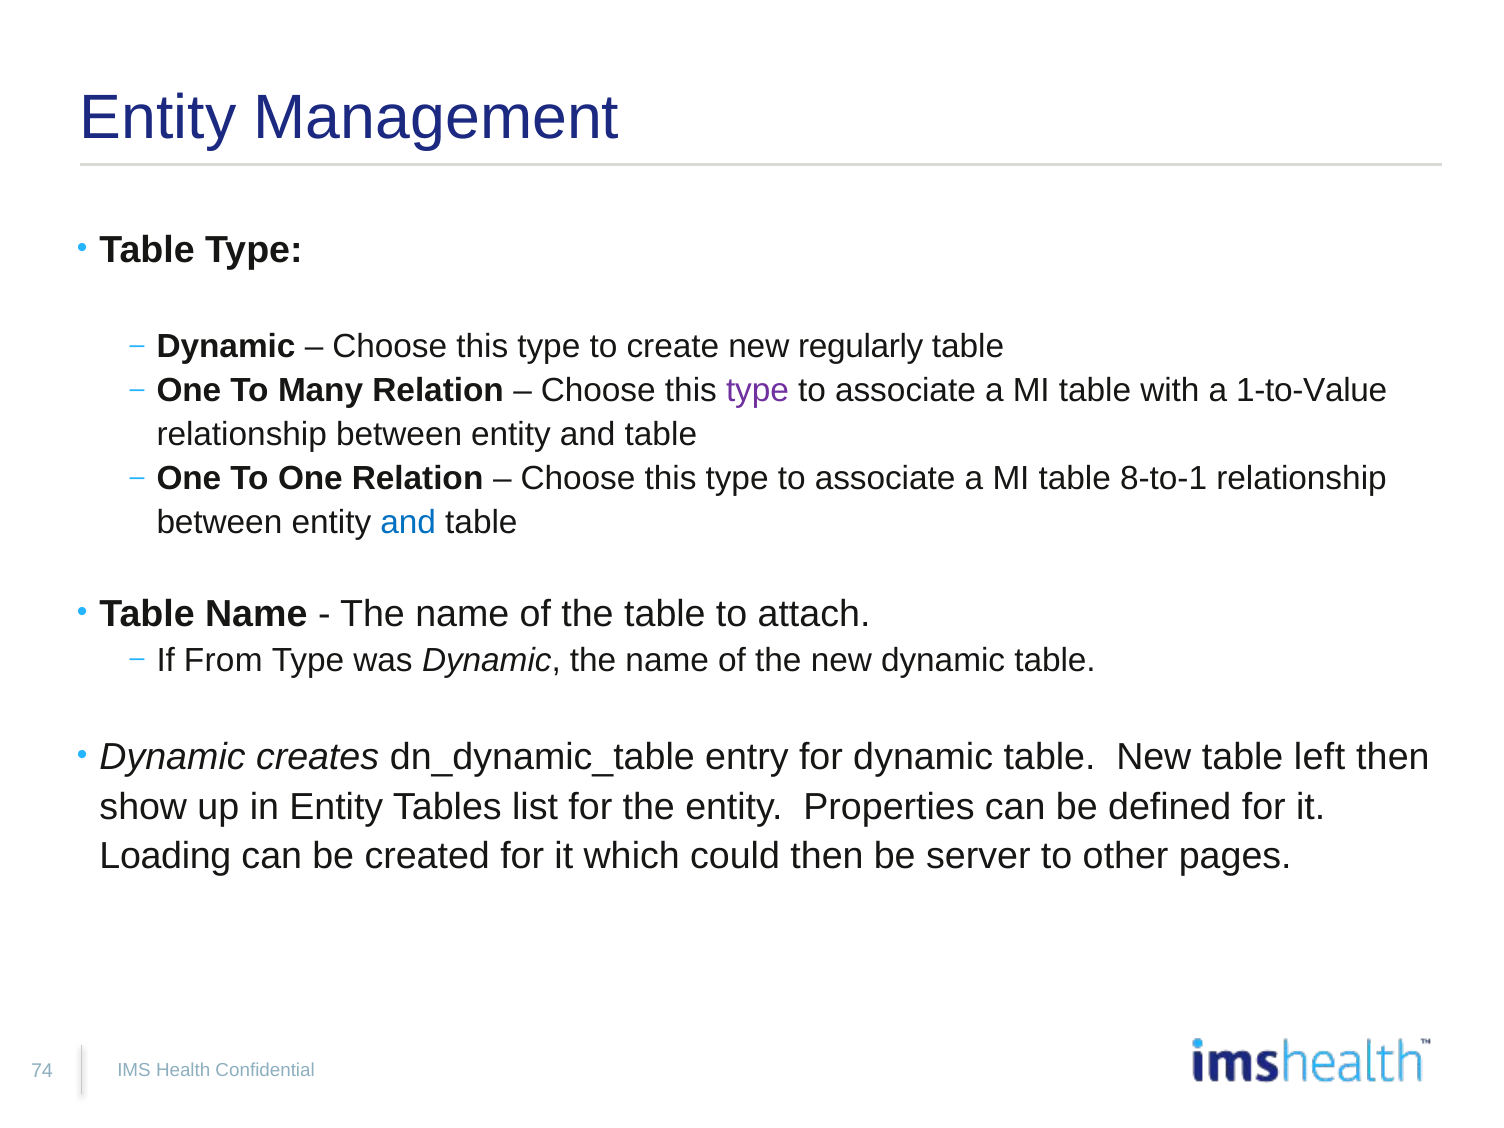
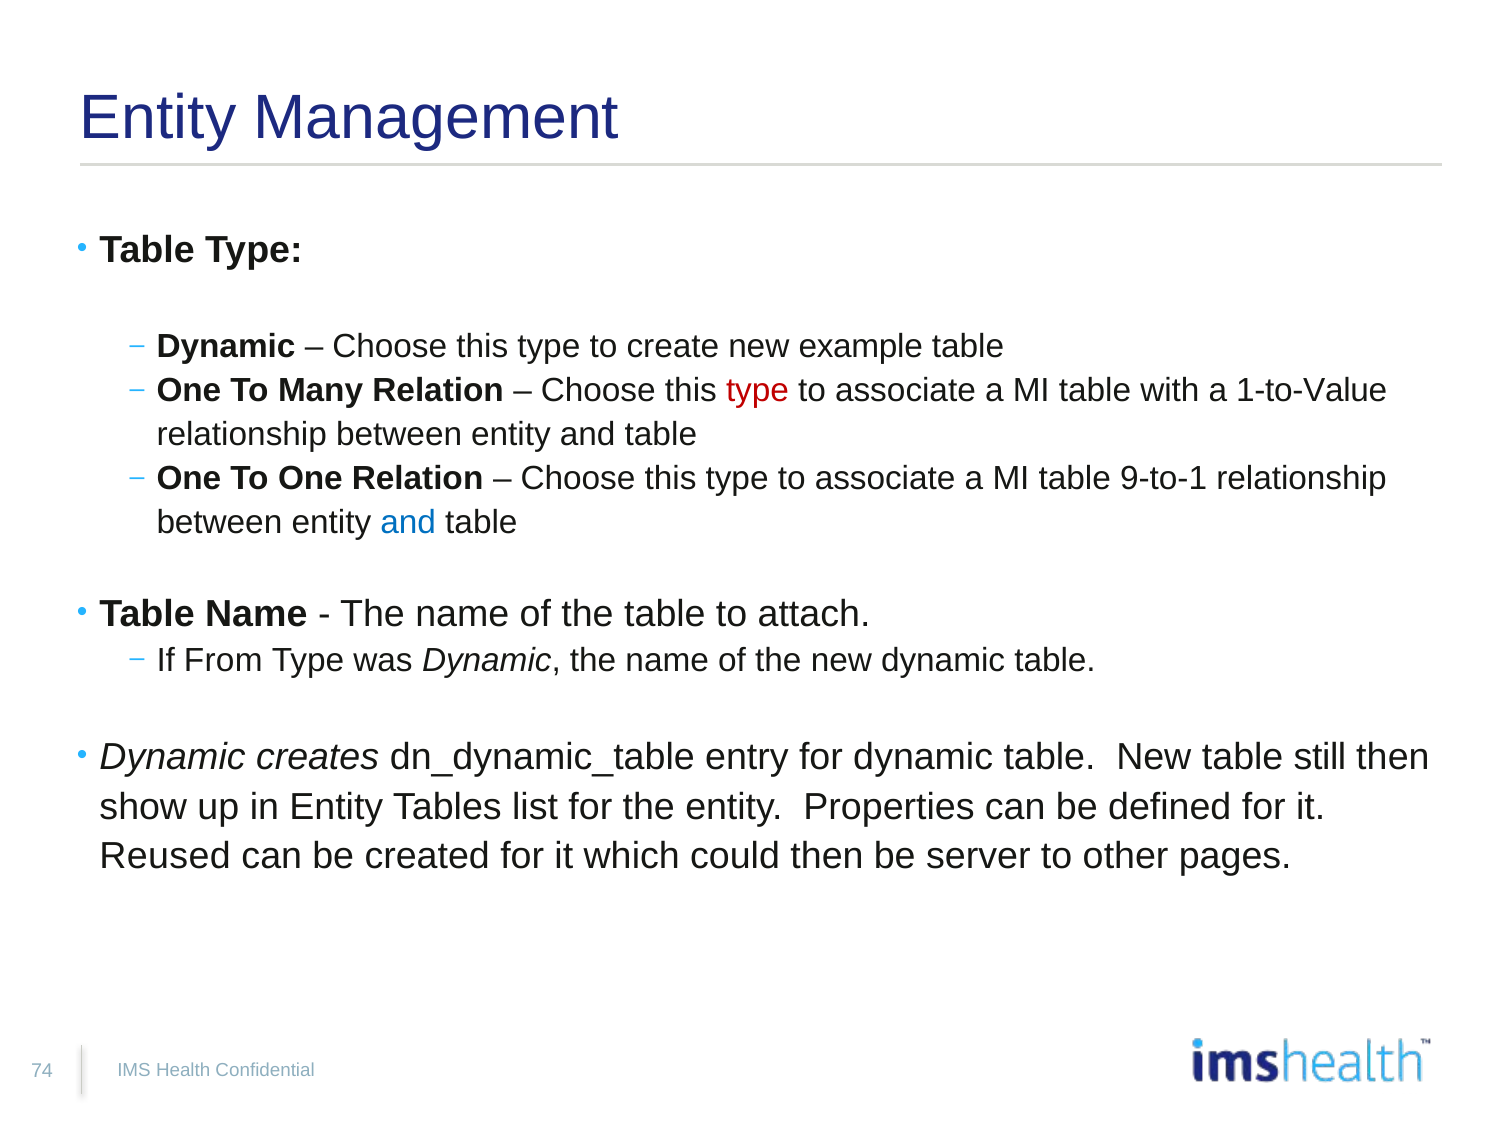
regularly: regularly -> example
type at (758, 390) colour: purple -> red
8-to-1: 8-to-1 -> 9-to-1
left: left -> still
Loading: Loading -> Reused
